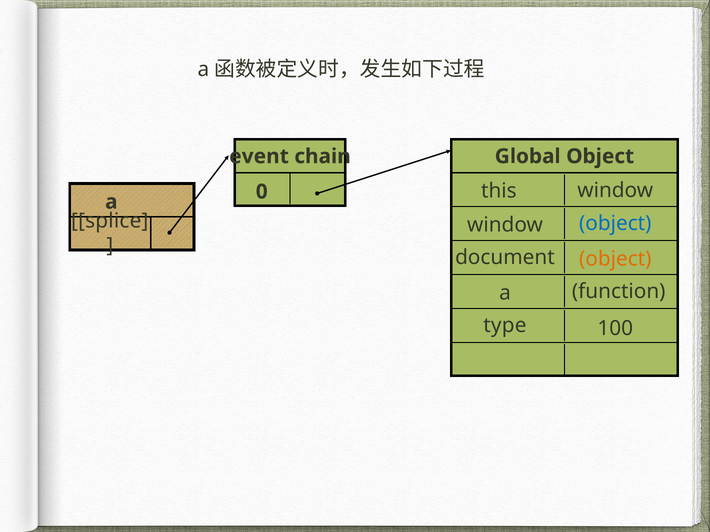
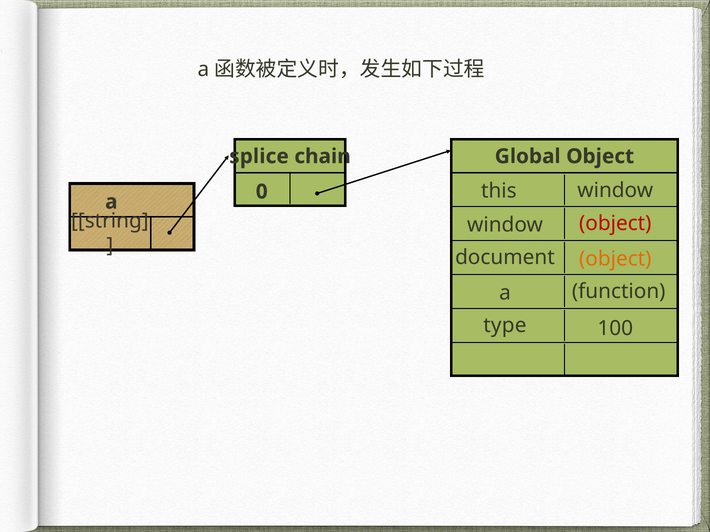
event: event -> splice
splice: splice -> string
object at (615, 224) colour: blue -> red
